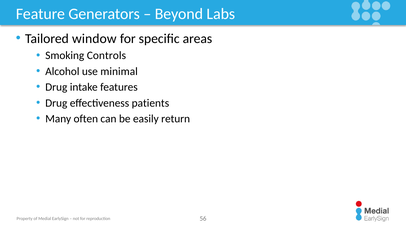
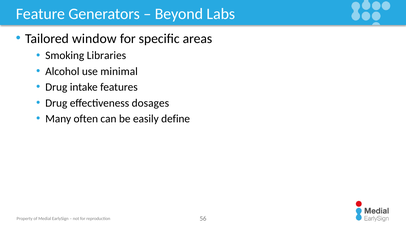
Controls: Controls -> Libraries
patients: patients -> dosages
return: return -> define
